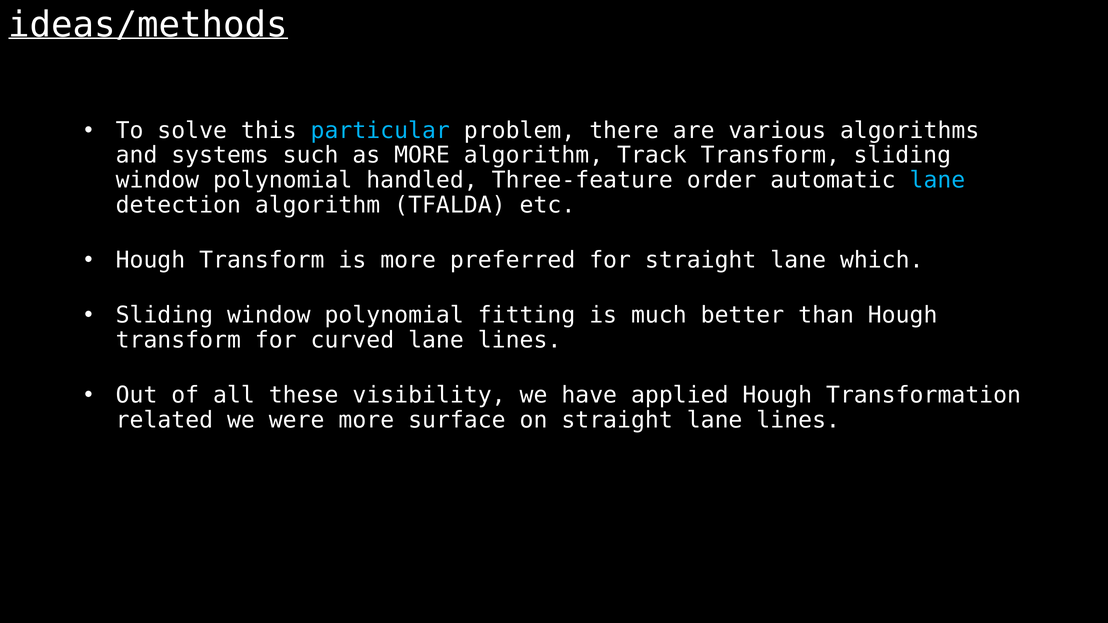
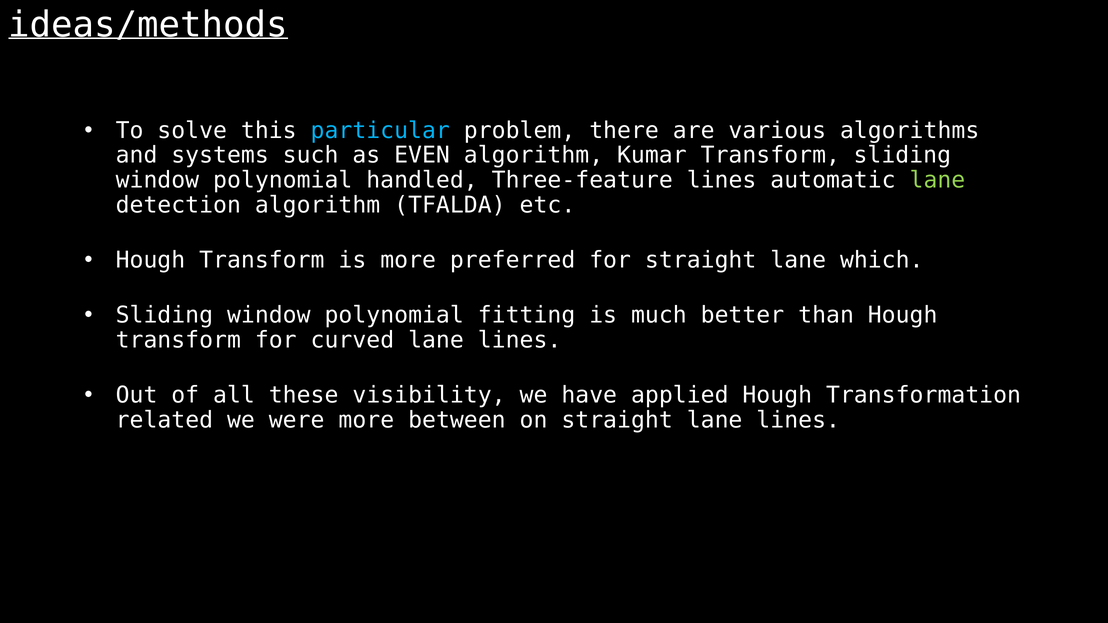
as MORE: MORE -> EVEN
Track: Track -> Kumar
Three-feature order: order -> lines
lane at (937, 180) colour: light blue -> light green
surface: surface -> between
